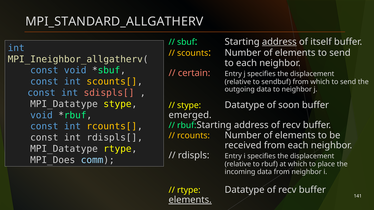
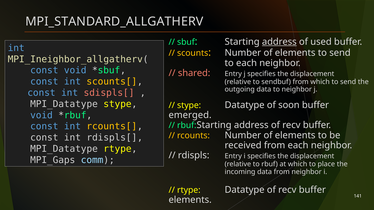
itself: itself -> used
certain: certain -> shared
MPI_Does: MPI_Does -> MPI_Gaps
elements at (190, 200) underline: present -> none
